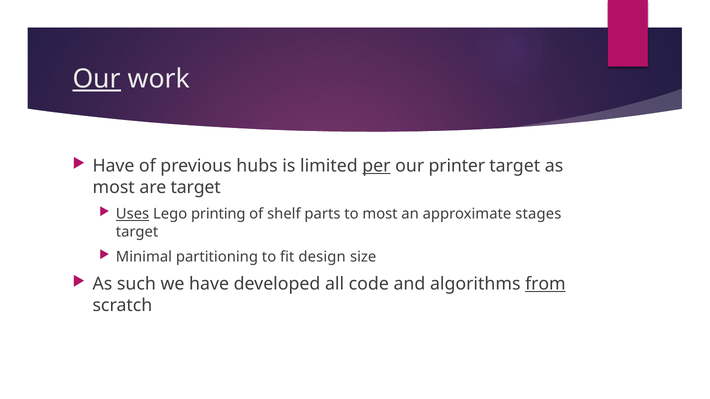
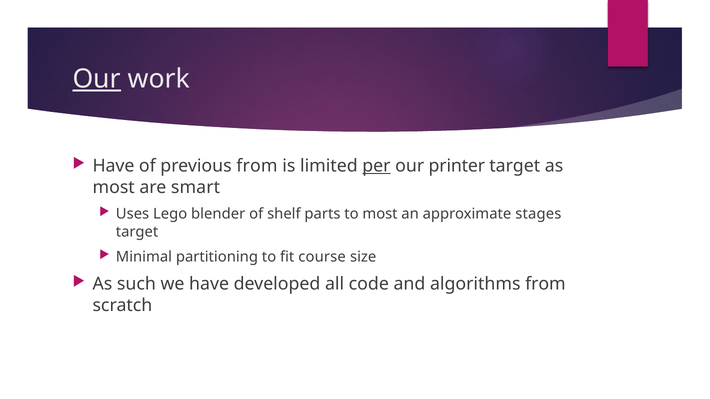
previous hubs: hubs -> from
are target: target -> smart
Uses underline: present -> none
printing: printing -> blender
design: design -> course
from at (545, 284) underline: present -> none
